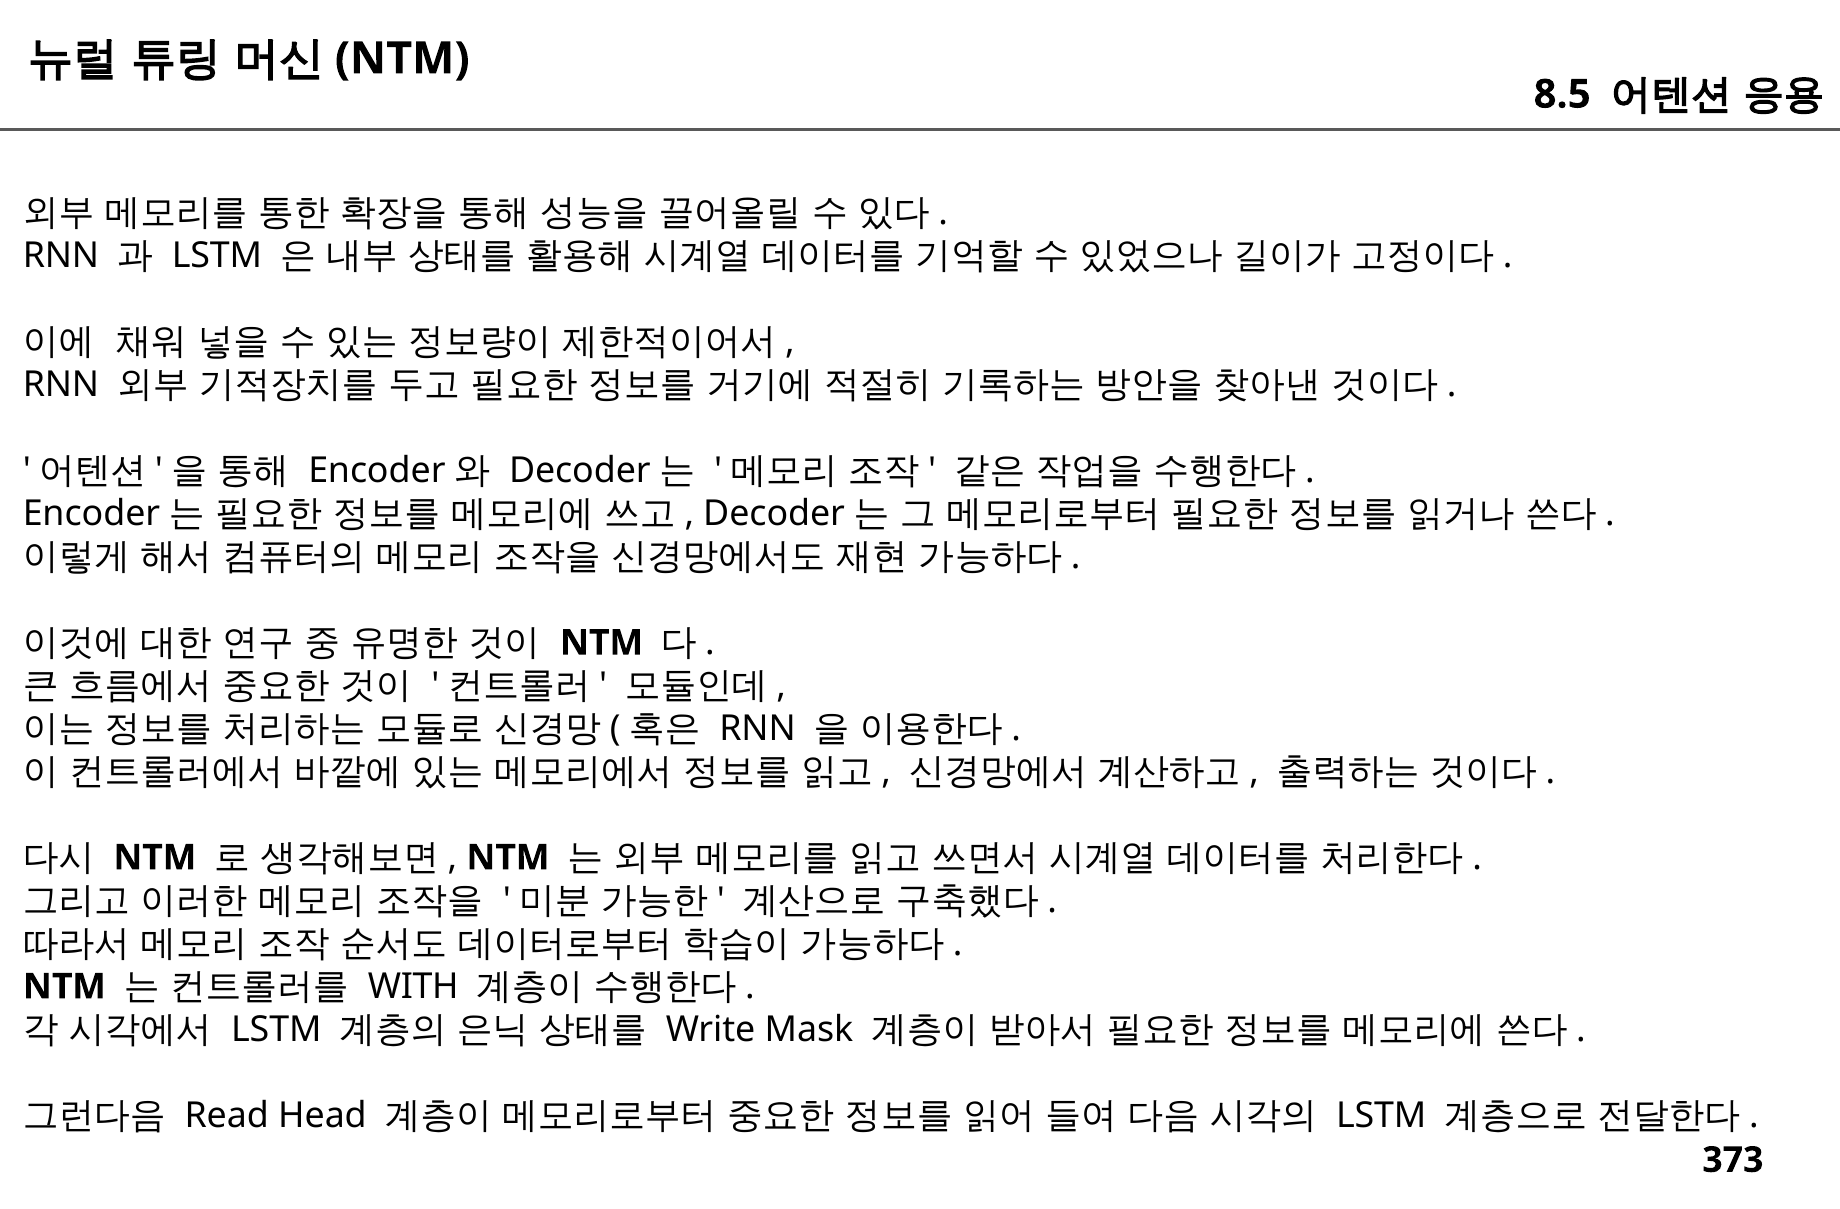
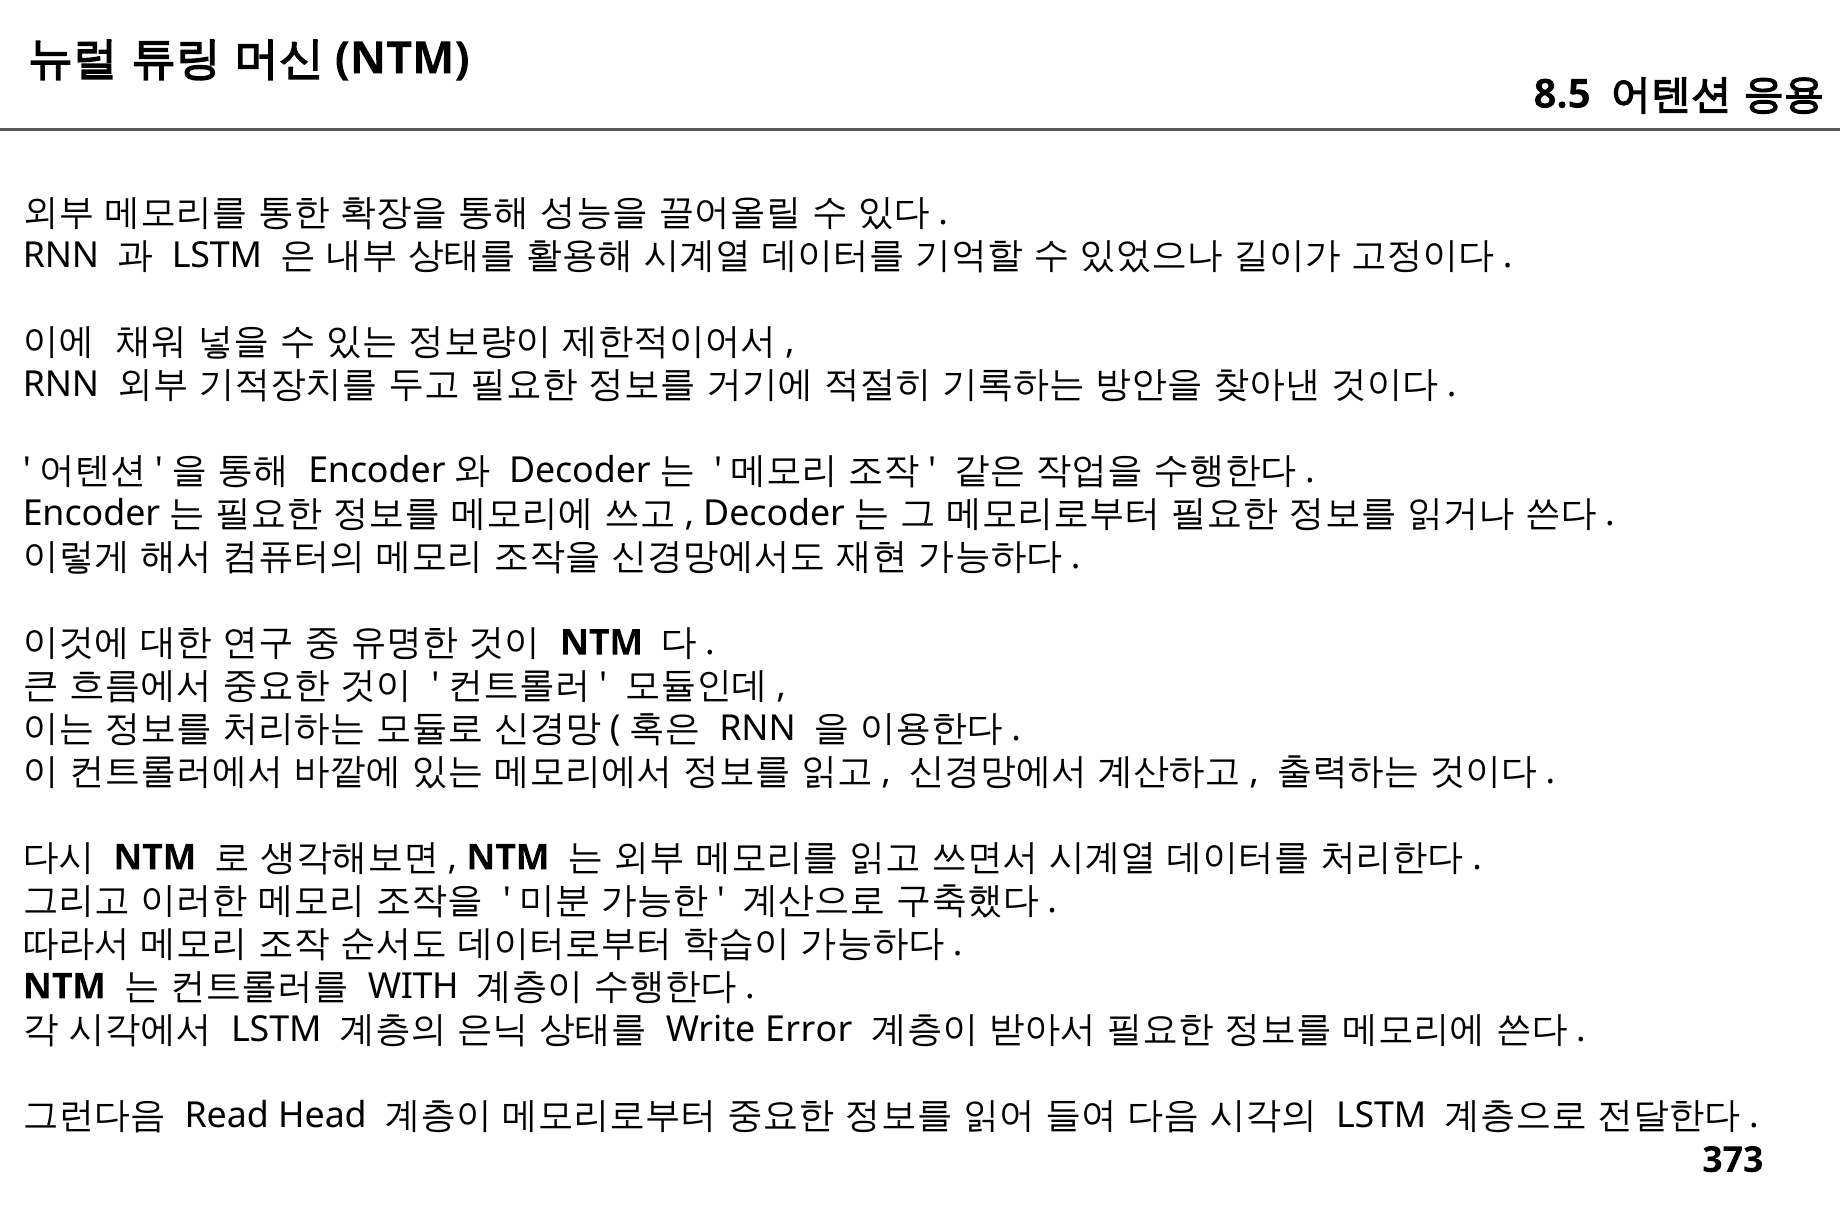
Mask: Mask -> Error
